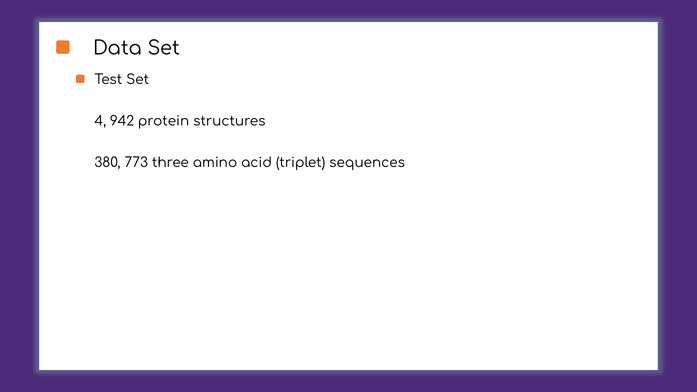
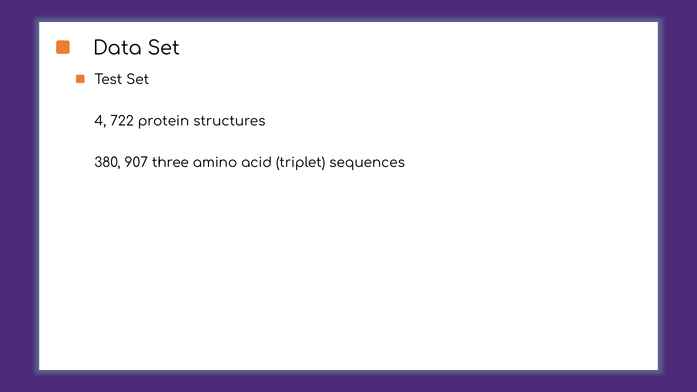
942: 942 -> 722
773: 773 -> 907
